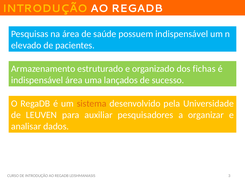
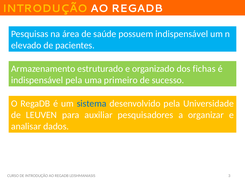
indispensável área: área -> pela
lançados: lançados -> primeiro
sistema colour: orange -> blue
